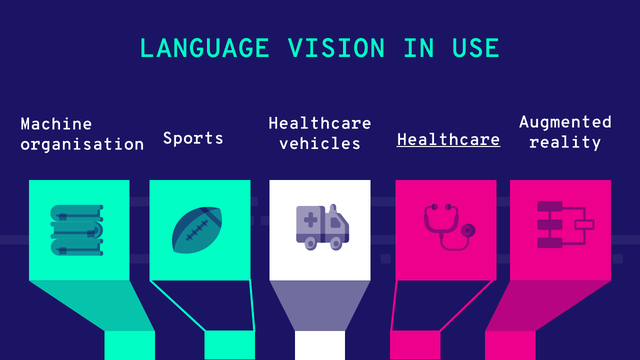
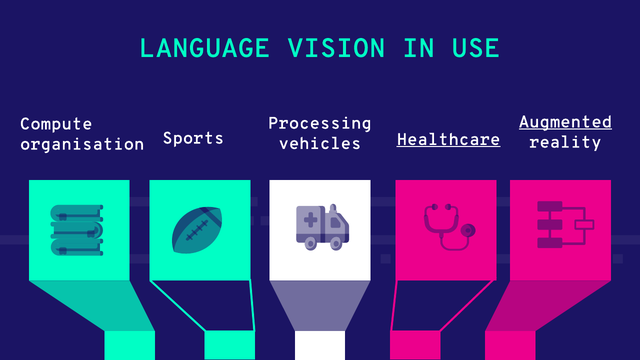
Augmented underline: none -> present
Healthcare at (320, 123): Healthcare -> Processing
Machine: Machine -> Compute
